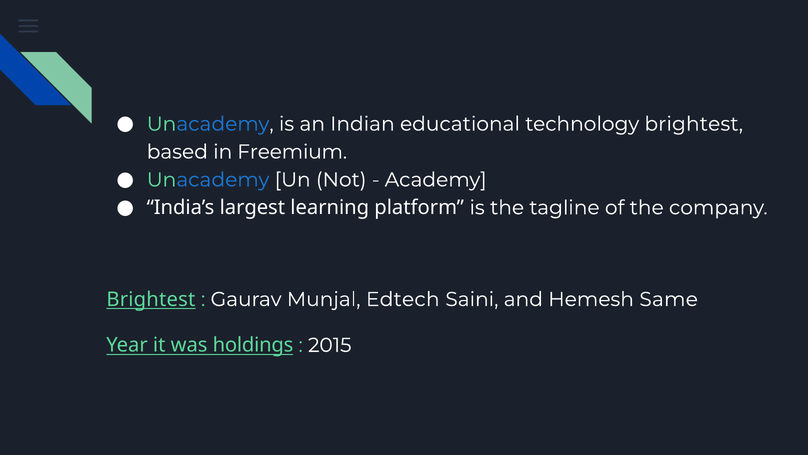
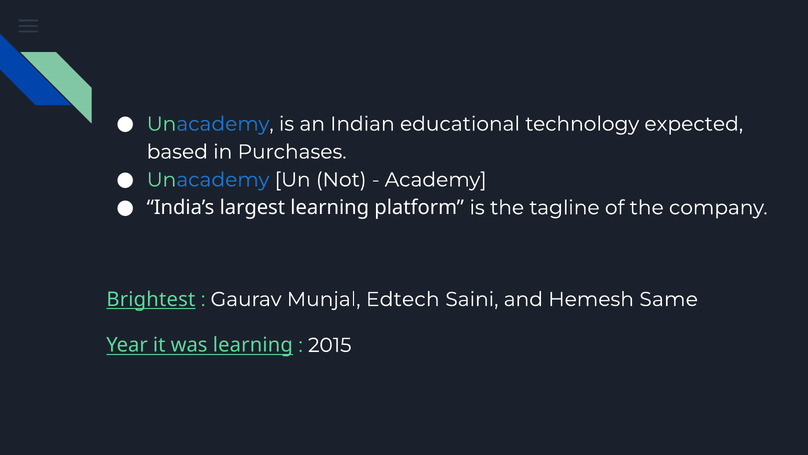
technology brightest: brightest -> expected
Freemium: Freemium -> Purchases
was holdings: holdings -> learning
